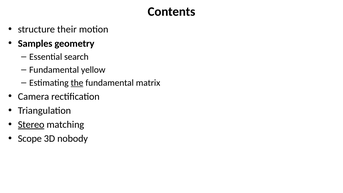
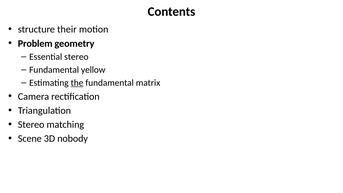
Samples: Samples -> Problem
Essential search: search -> stereo
Stereo at (31, 124) underline: present -> none
Scope: Scope -> Scene
